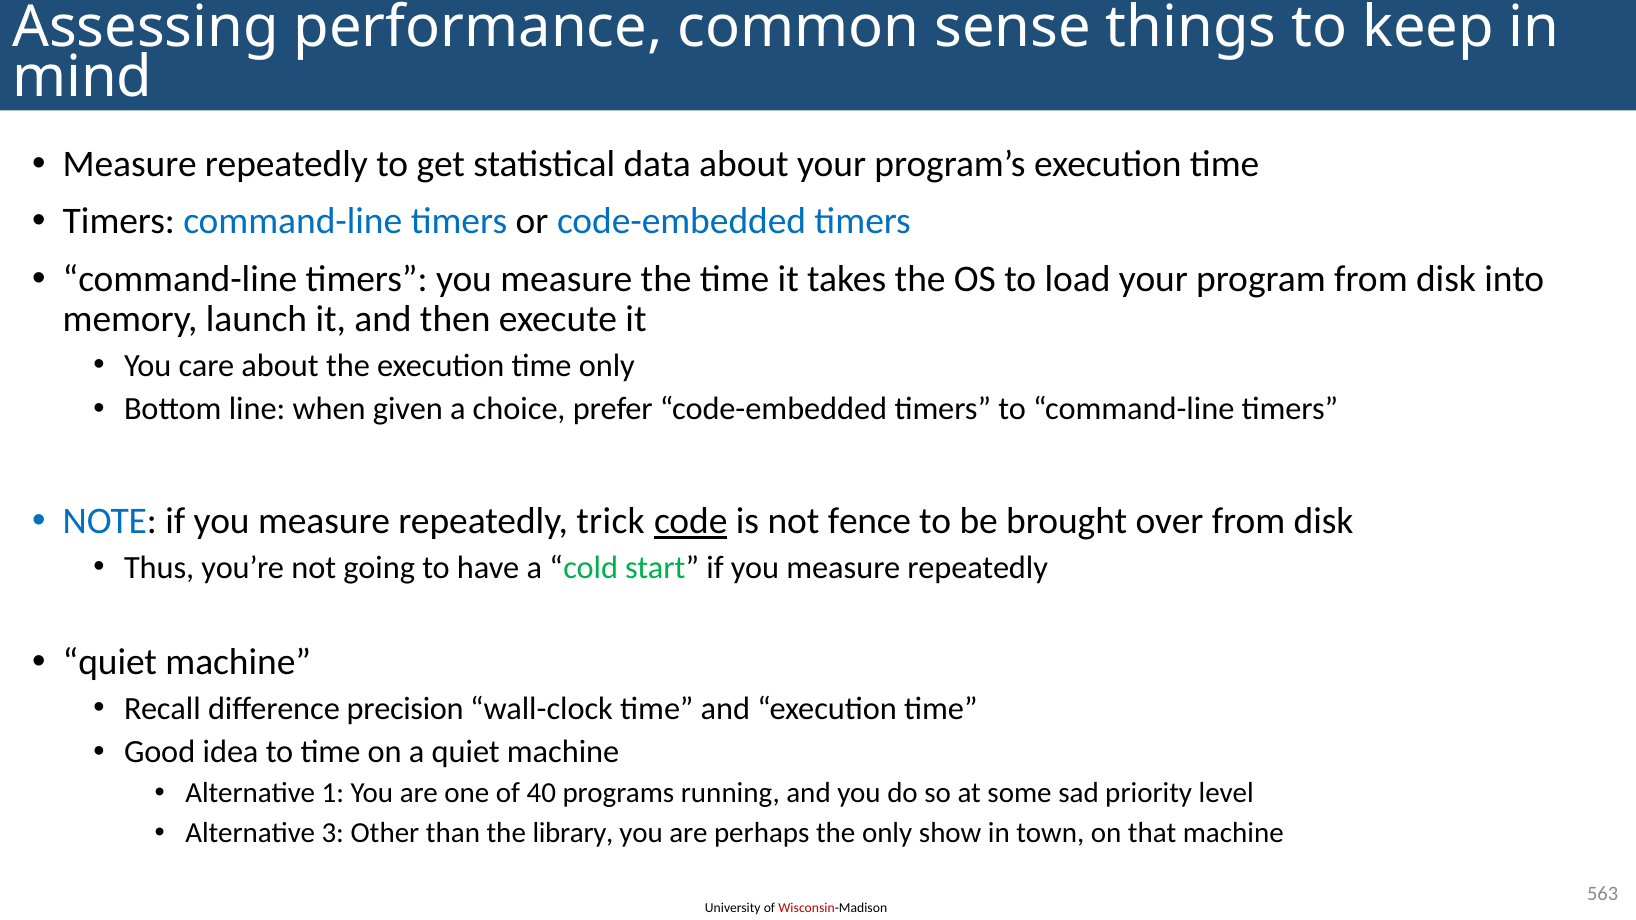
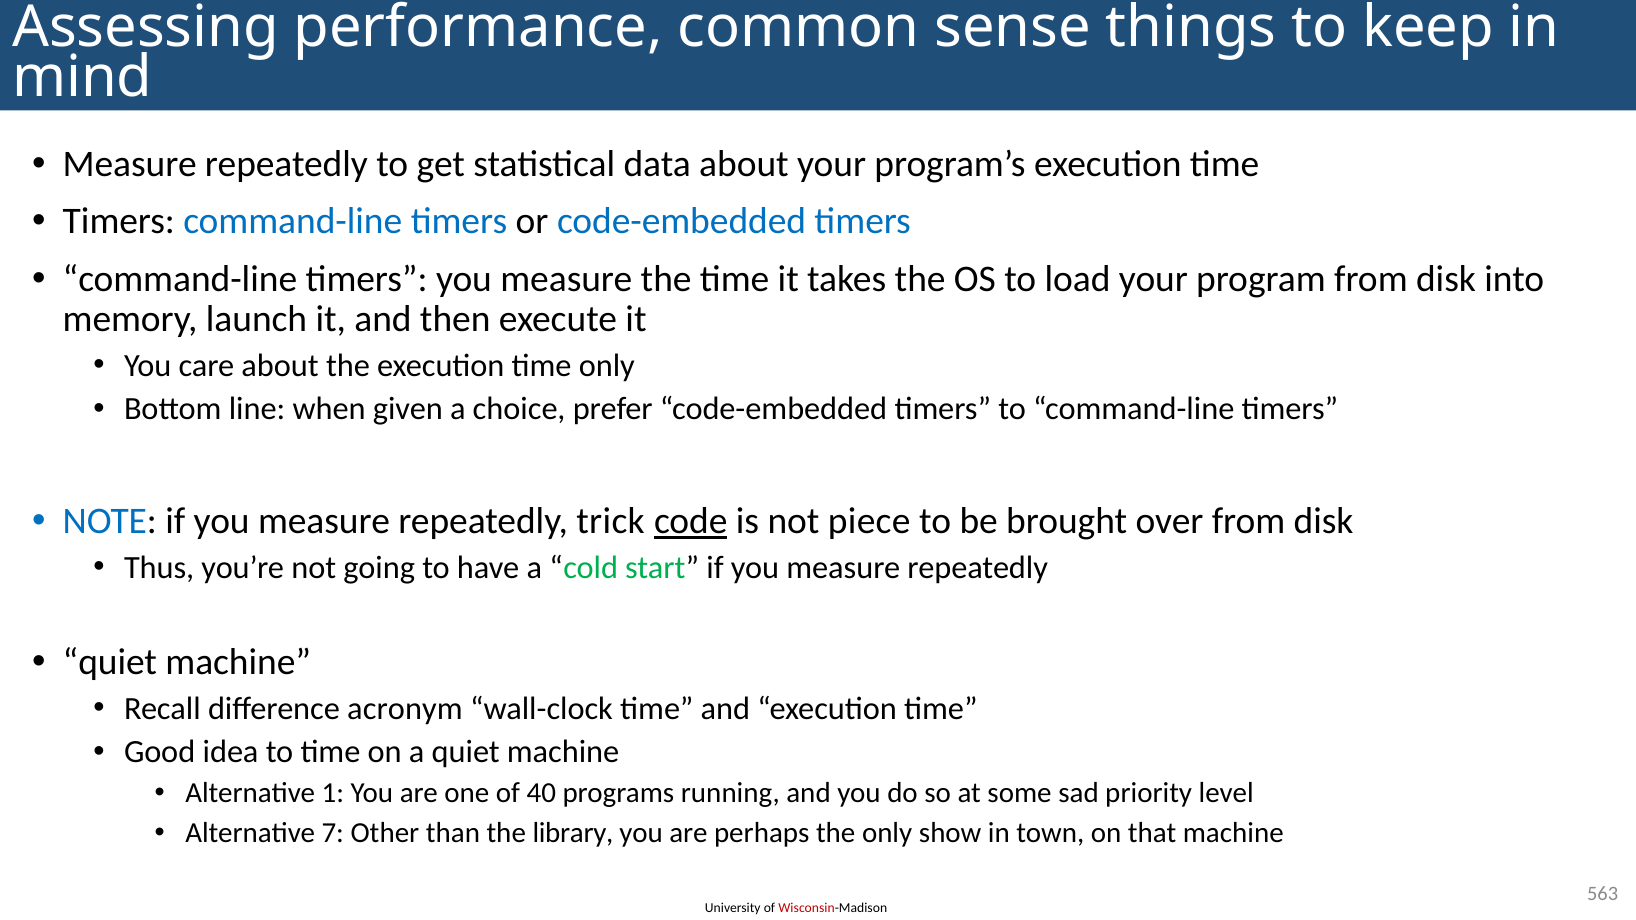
fence: fence -> piece
precision: precision -> acronym
3: 3 -> 7
